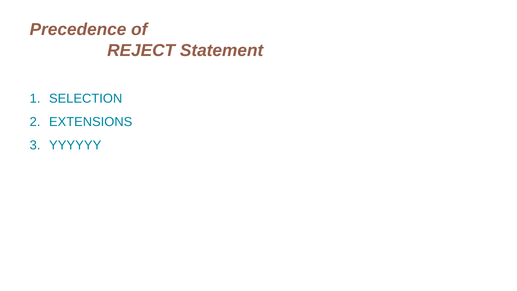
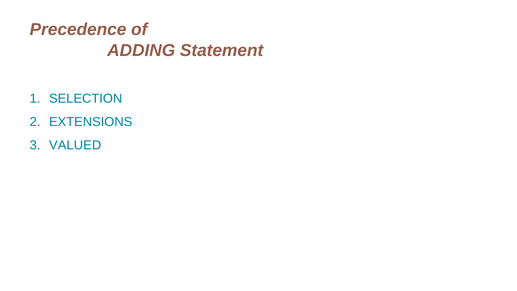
REJECT: REJECT -> ADDING
YYYYYY: YYYYYY -> VALUED
